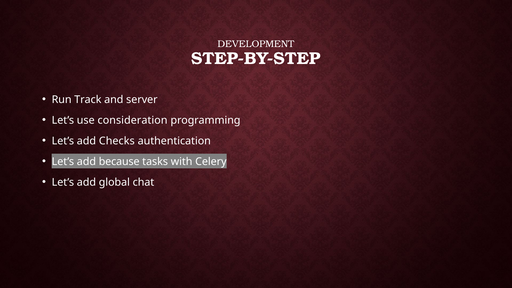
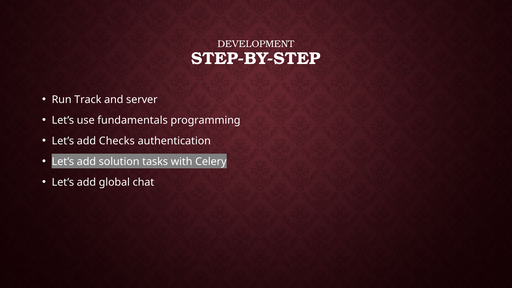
consideration: consideration -> fundamentals
because: because -> solution
